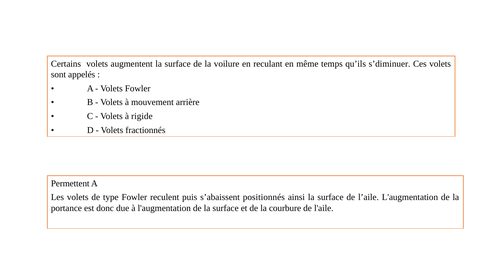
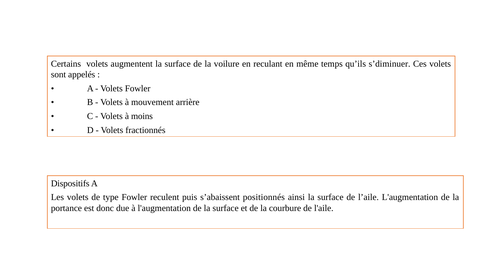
rigide: rigide -> moins
Permettent: Permettent -> Dispositifs
